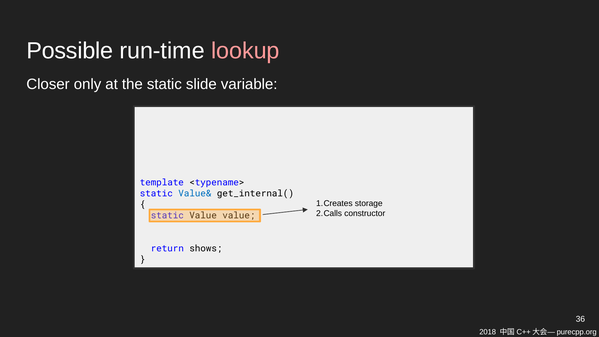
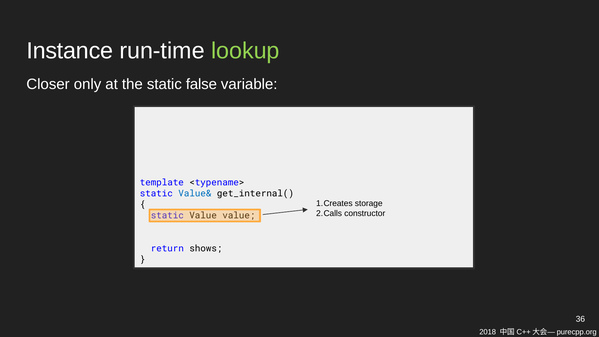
Possible: Possible -> Instance
lookup colour: pink -> light green
slide: slide -> false
